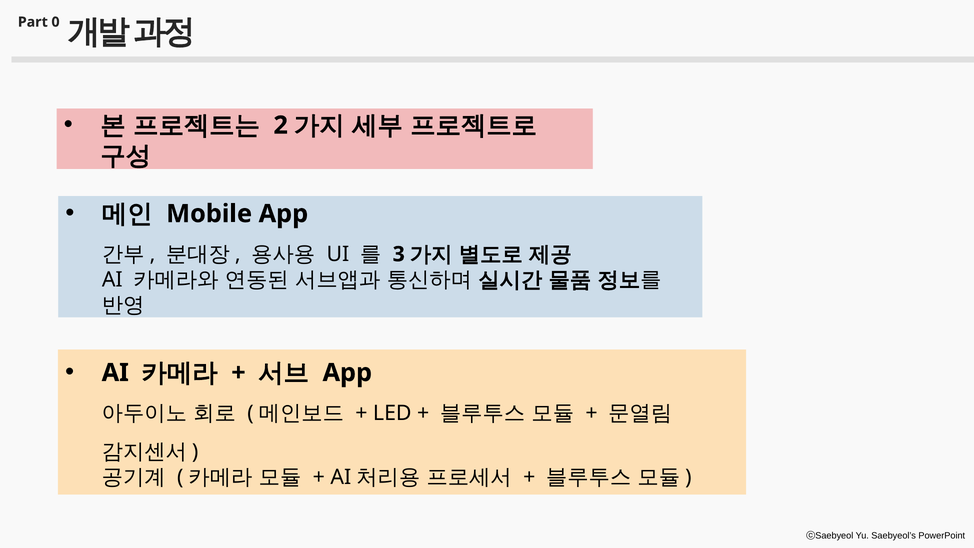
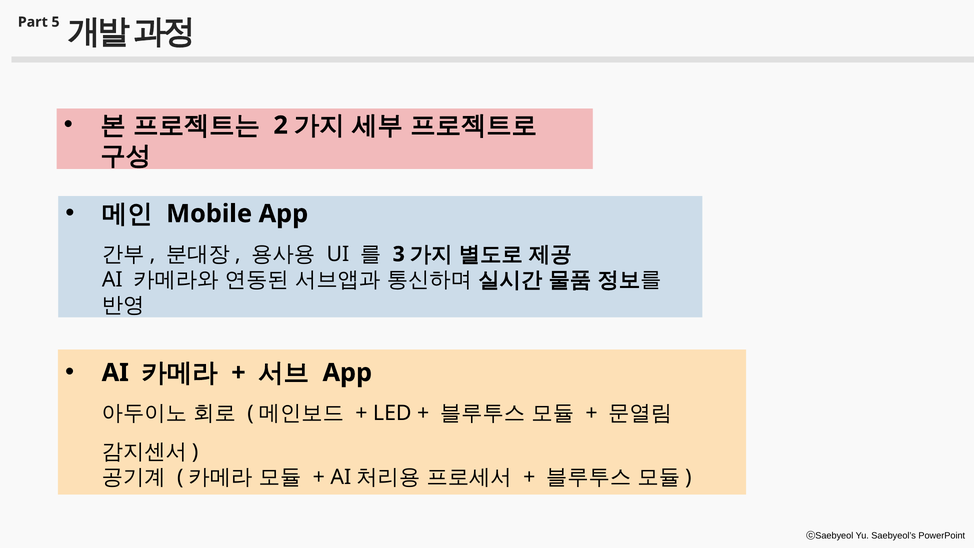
0: 0 -> 5
